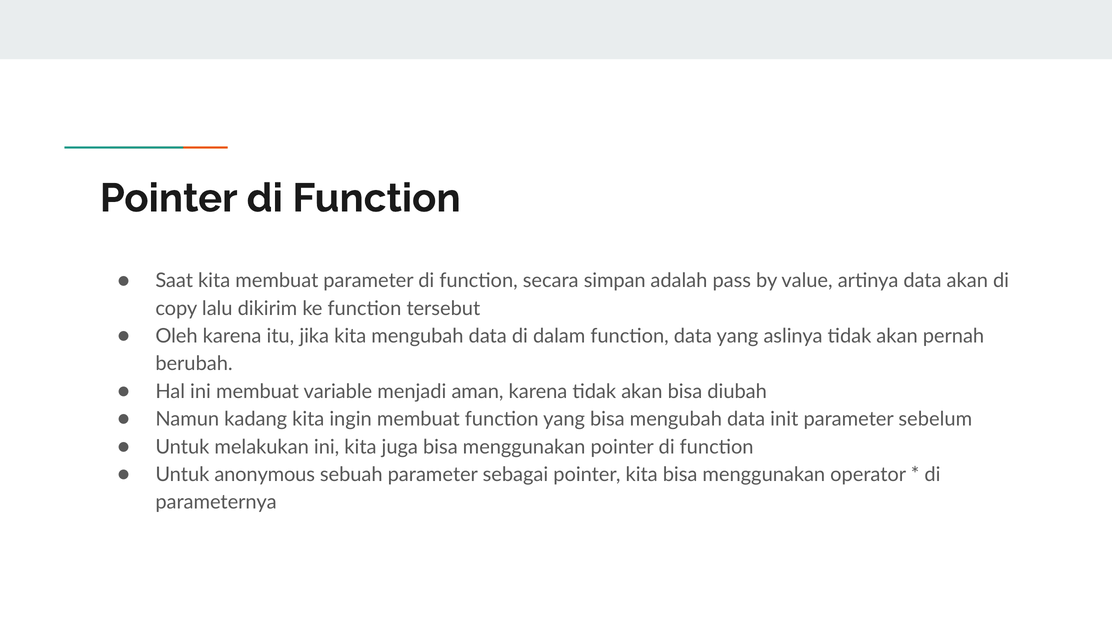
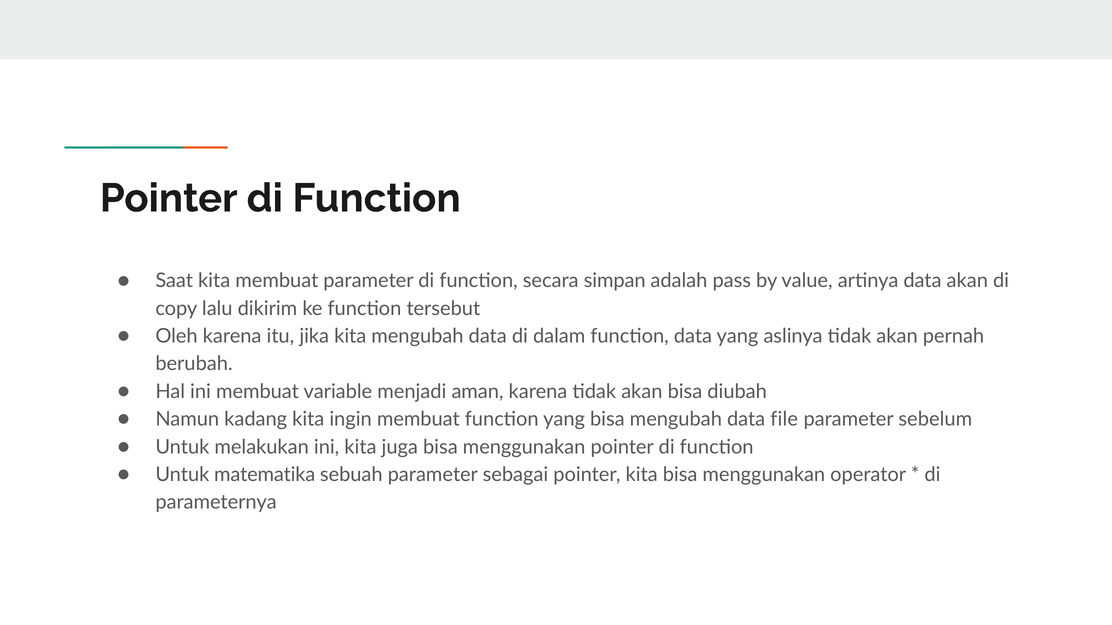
init: init -> file
anonymous: anonymous -> matematika
